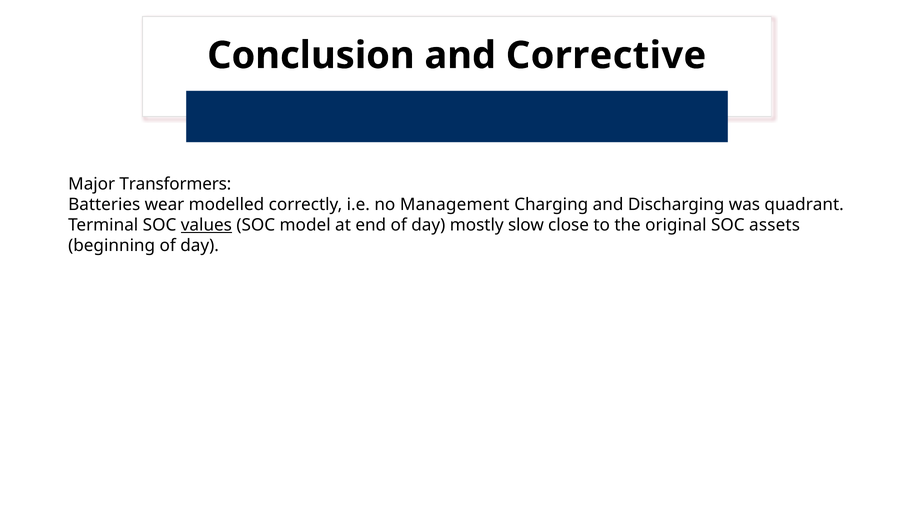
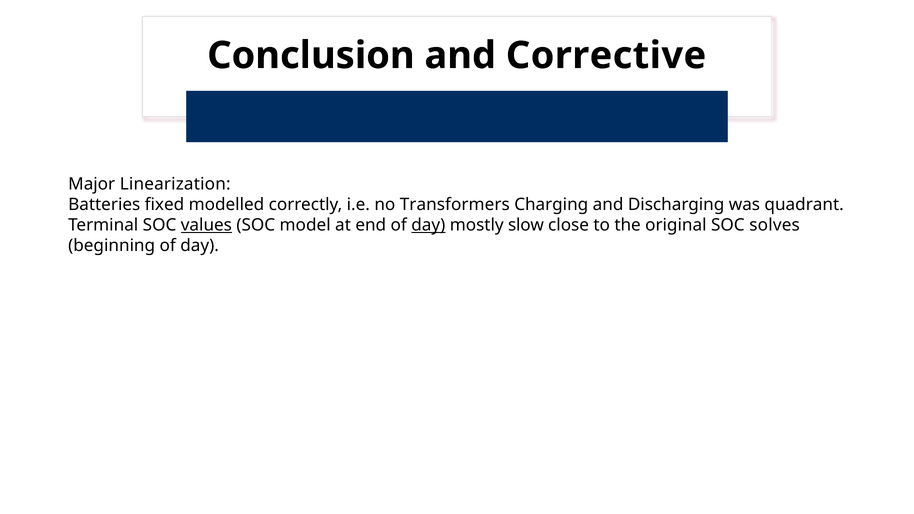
Transformers: Transformers -> Linearization
wear: wear -> fixed
Management: Management -> Transformers
day at (428, 225) underline: none -> present
assets: assets -> solves
